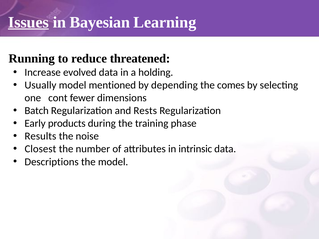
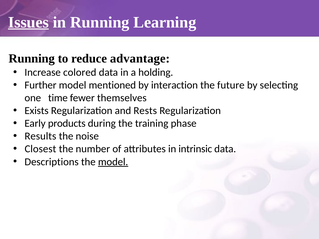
in Bayesian: Bayesian -> Running
threatened: threatened -> advantage
evolved: evolved -> colored
Usually: Usually -> Further
depending: depending -> interaction
comes: comes -> future
cont: cont -> time
dimensions: dimensions -> themselves
Batch: Batch -> Exists
model at (113, 162) underline: none -> present
